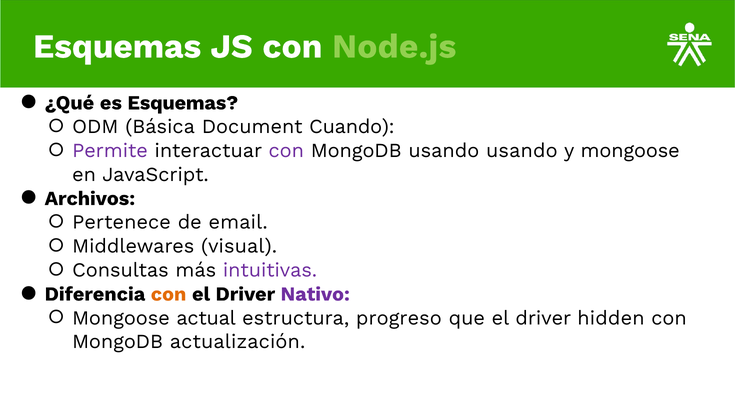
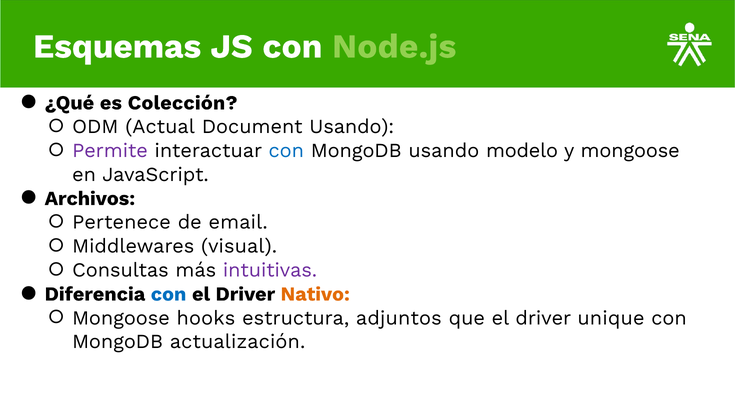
es Esquemas: Esquemas -> Colección
Básica: Básica -> Actual
Document Cuando: Cuando -> Usando
con at (286, 150) colour: purple -> blue
usando usando: usando -> modelo
con at (169, 294) colour: orange -> blue
Nativo colour: purple -> orange
actual: actual -> hooks
progreso: progreso -> adjuntos
hidden: hidden -> unique
